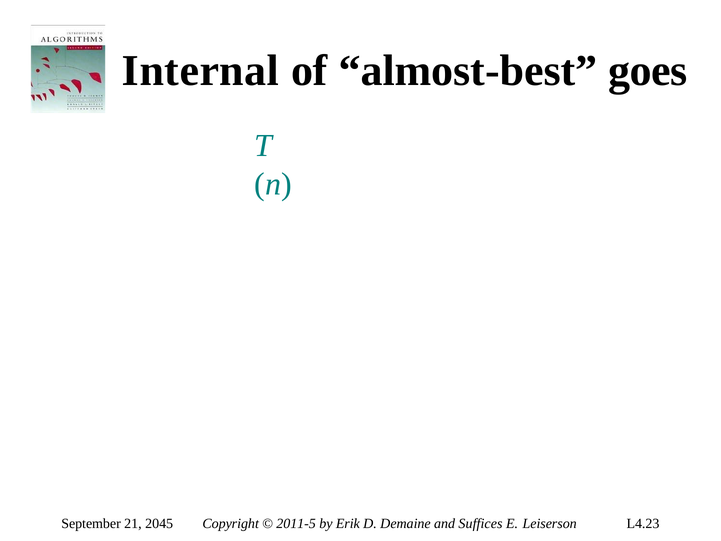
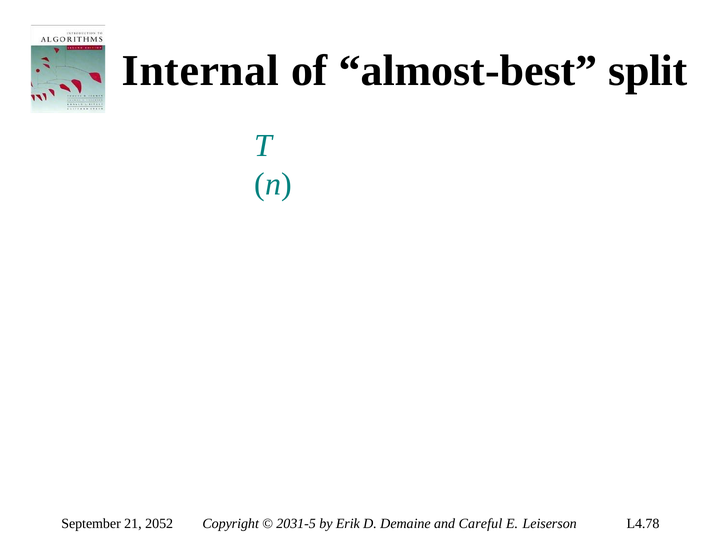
goes: goes -> split
2045: 2045 -> 2052
2011-5: 2011-5 -> 2031-5
Suffices: Suffices -> Careful
L4.23: L4.23 -> L4.78
